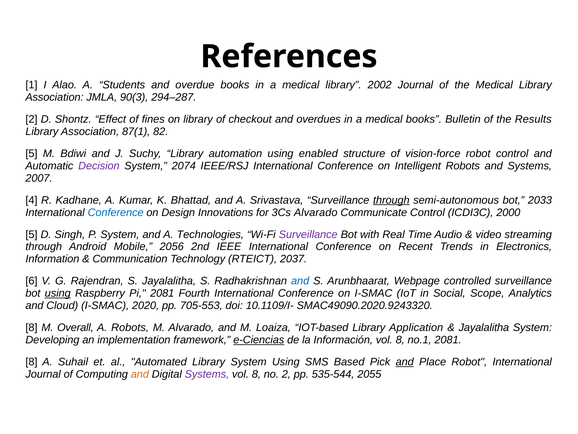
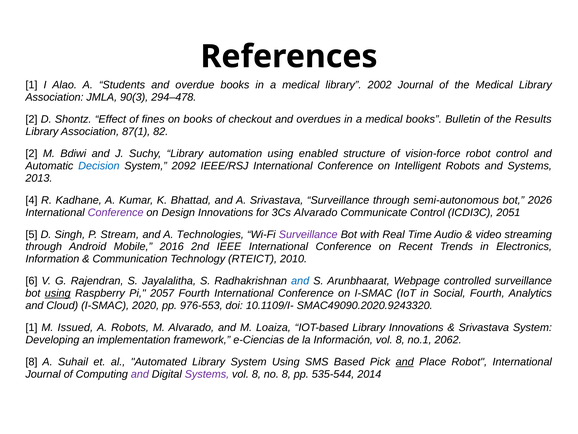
294–287: 294–287 -> 294–478
on library: library -> books
5 at (31, 153): 5 -> 2
Decision colour: purple -> blue
2074: 2074 -> 2092
2007: 2007 -> 2013
through at (391, 200) underline: present -> none
2033: 2033 -> 2026
Conference at (116, 212) colour: blue -> purple
2000: 2000 -> 2051
P System: System -> Stream
2056: 2056 -> 2016
2037: 2037 -> 2010
Pi 2081: 2081 -> 2057
Social Scope: Scope -> Fourth
705-553: 705-553 -> 976-553
8 at (31, 327): 8 -> 1
Overall: Overall -> Issued
Library Application: Application -> Innovations
Jayalalitha at (484, 327): Jayalalitha -> Srivastava
e-Ciencias underline: present -> none
no.1 2081: 2081 -> 2062
and at (140, 374) colour: orange -> purple
no 2: 2 -> 8
2055: 2055 -> 2014
